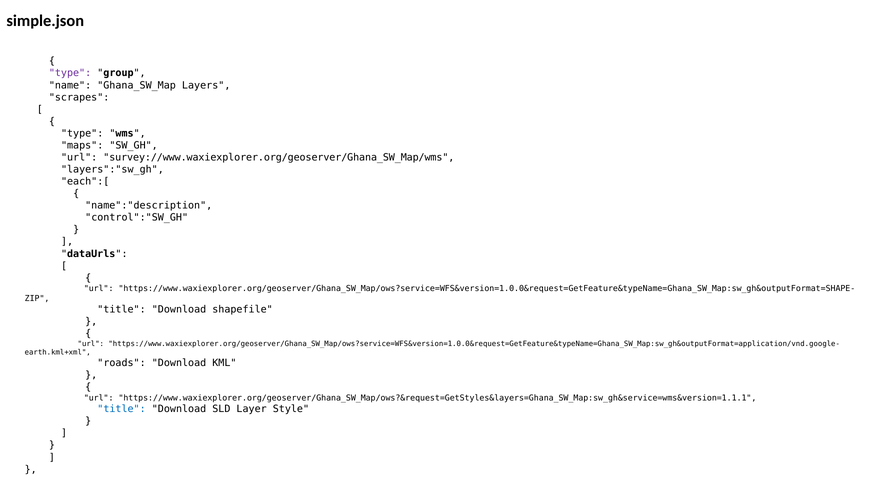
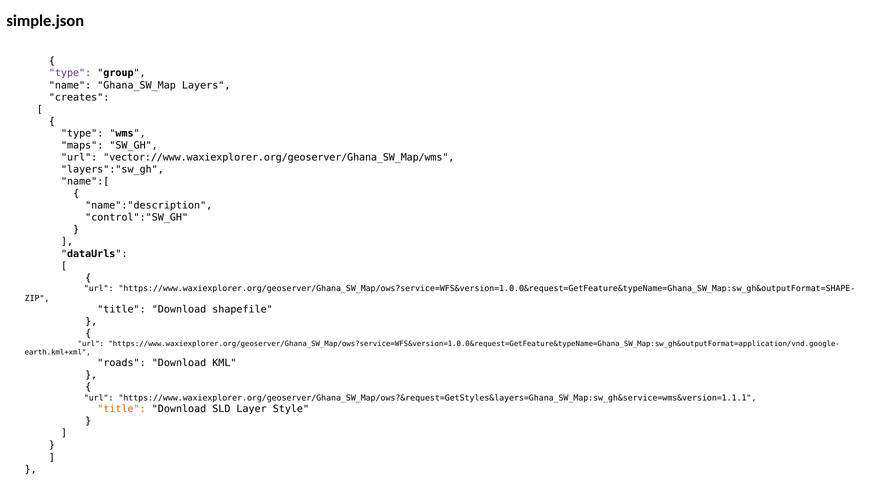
scrapes: scrapes -> creates
survey://www.waxiexplorer.org/geoserver/Ghana_SW_Map/wms: survey://www.waxiexplorer.org/geoserver/Ghana_SW_Map/wms -> vector://www.waxiexplorer.org/geoserver/Ghana_SW_Map/wms
each":[: each":[ -> name":[
title at (122, 409) colour: blue -> orange
